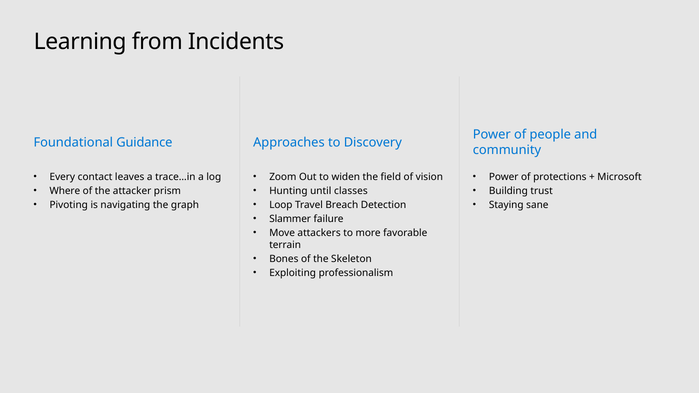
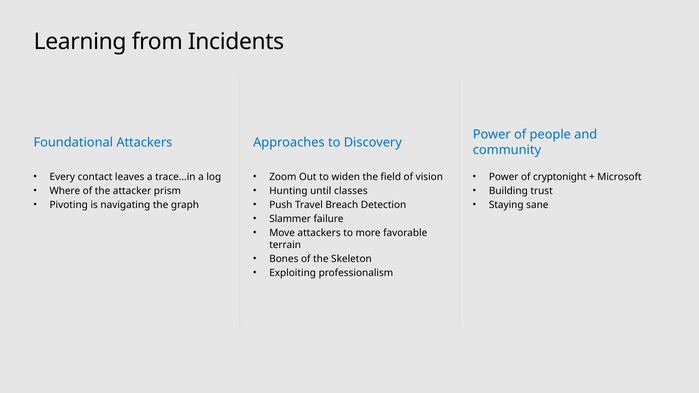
Foundational Guidance: Guidance -> Attackers
protections: protections -> cryptonight
Loop: Loop -> Push
